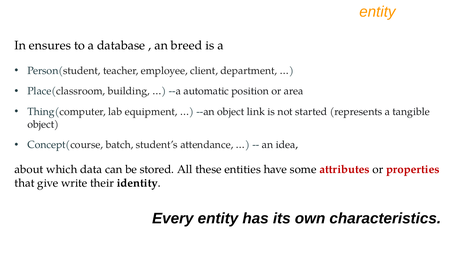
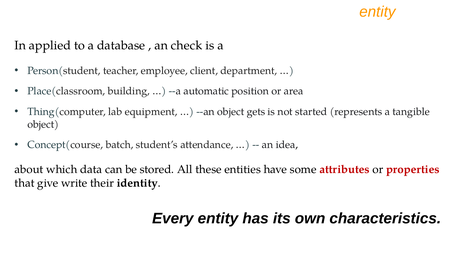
ensures: ensures -> applied
breed: breed -> check
link: link -> gets
